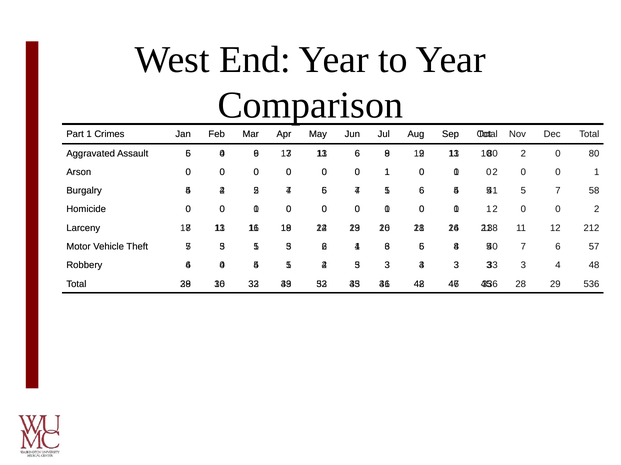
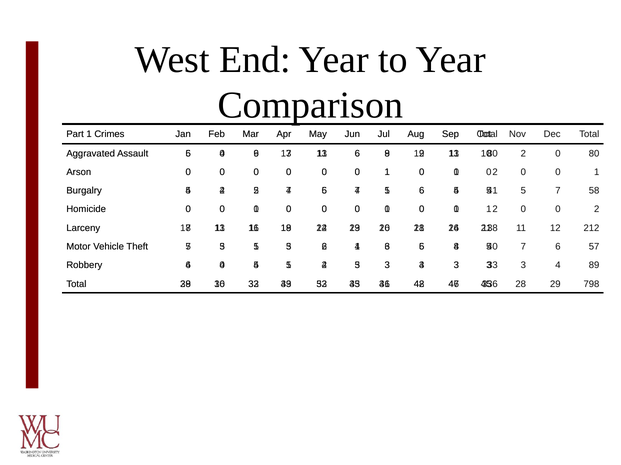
4 48: 48 -> 89
536: 536 -> 798
